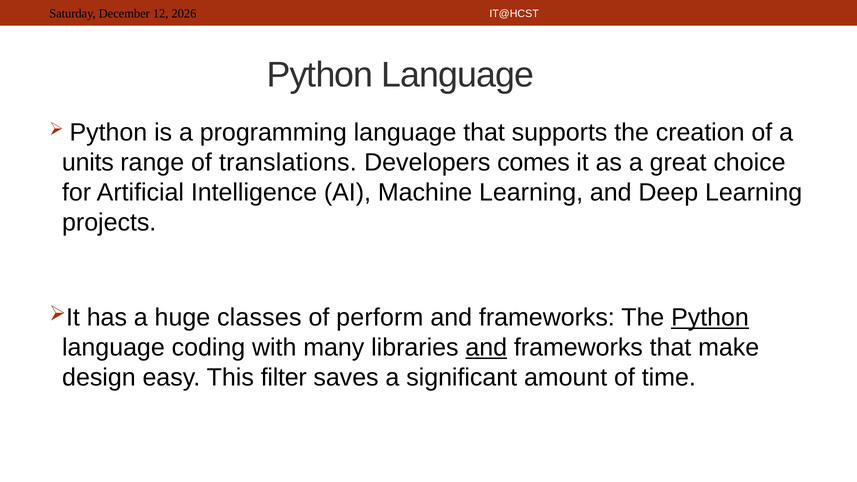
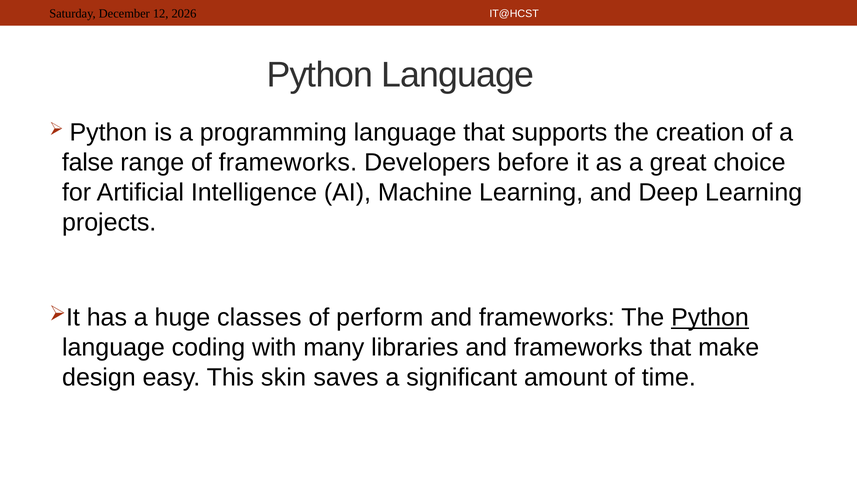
units: units -> false
of translations: translations -> frameworks
comes: comes -> before
and at (486, 347) underline: present -> none
filter: filter -> skin
